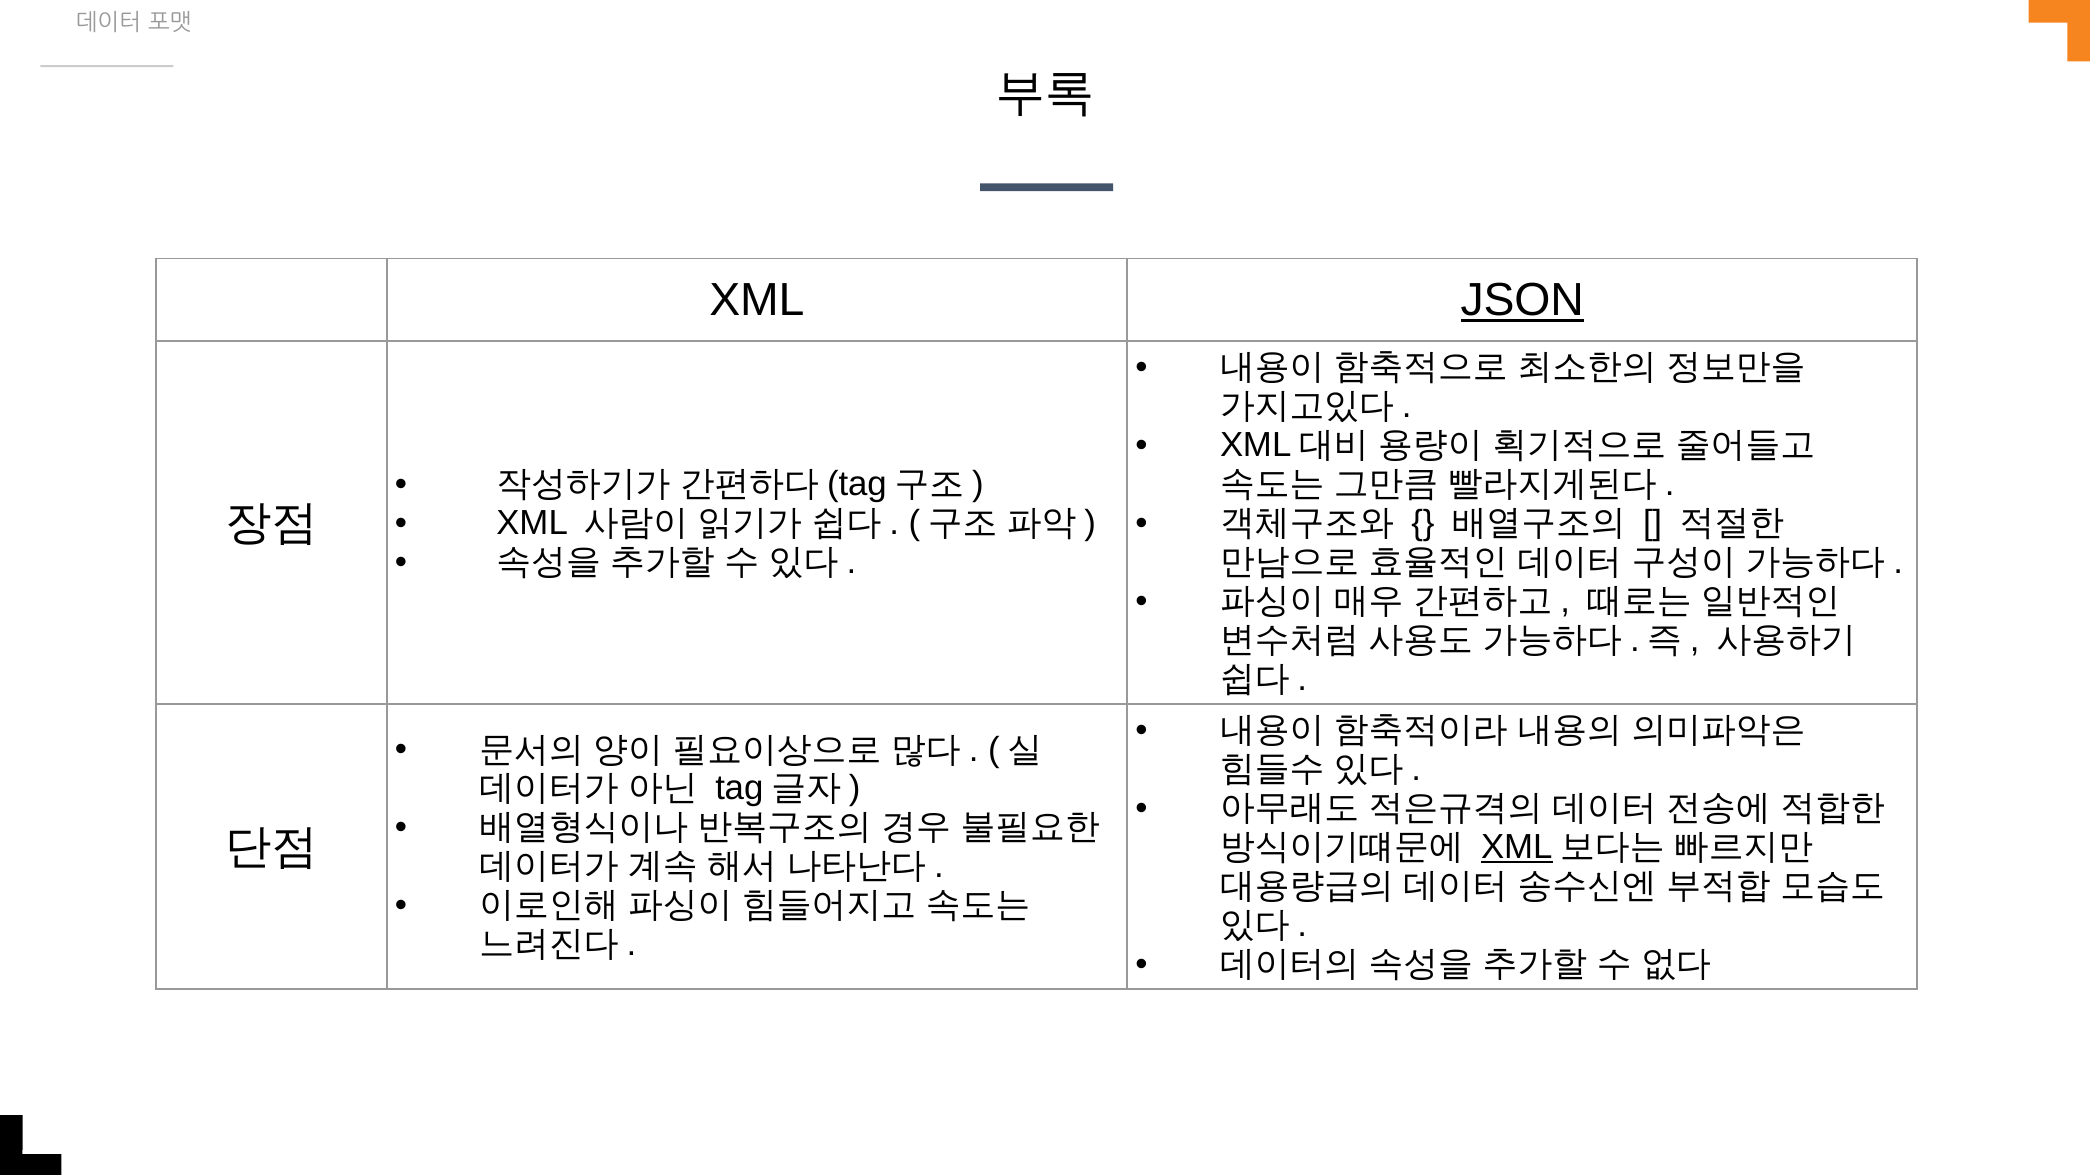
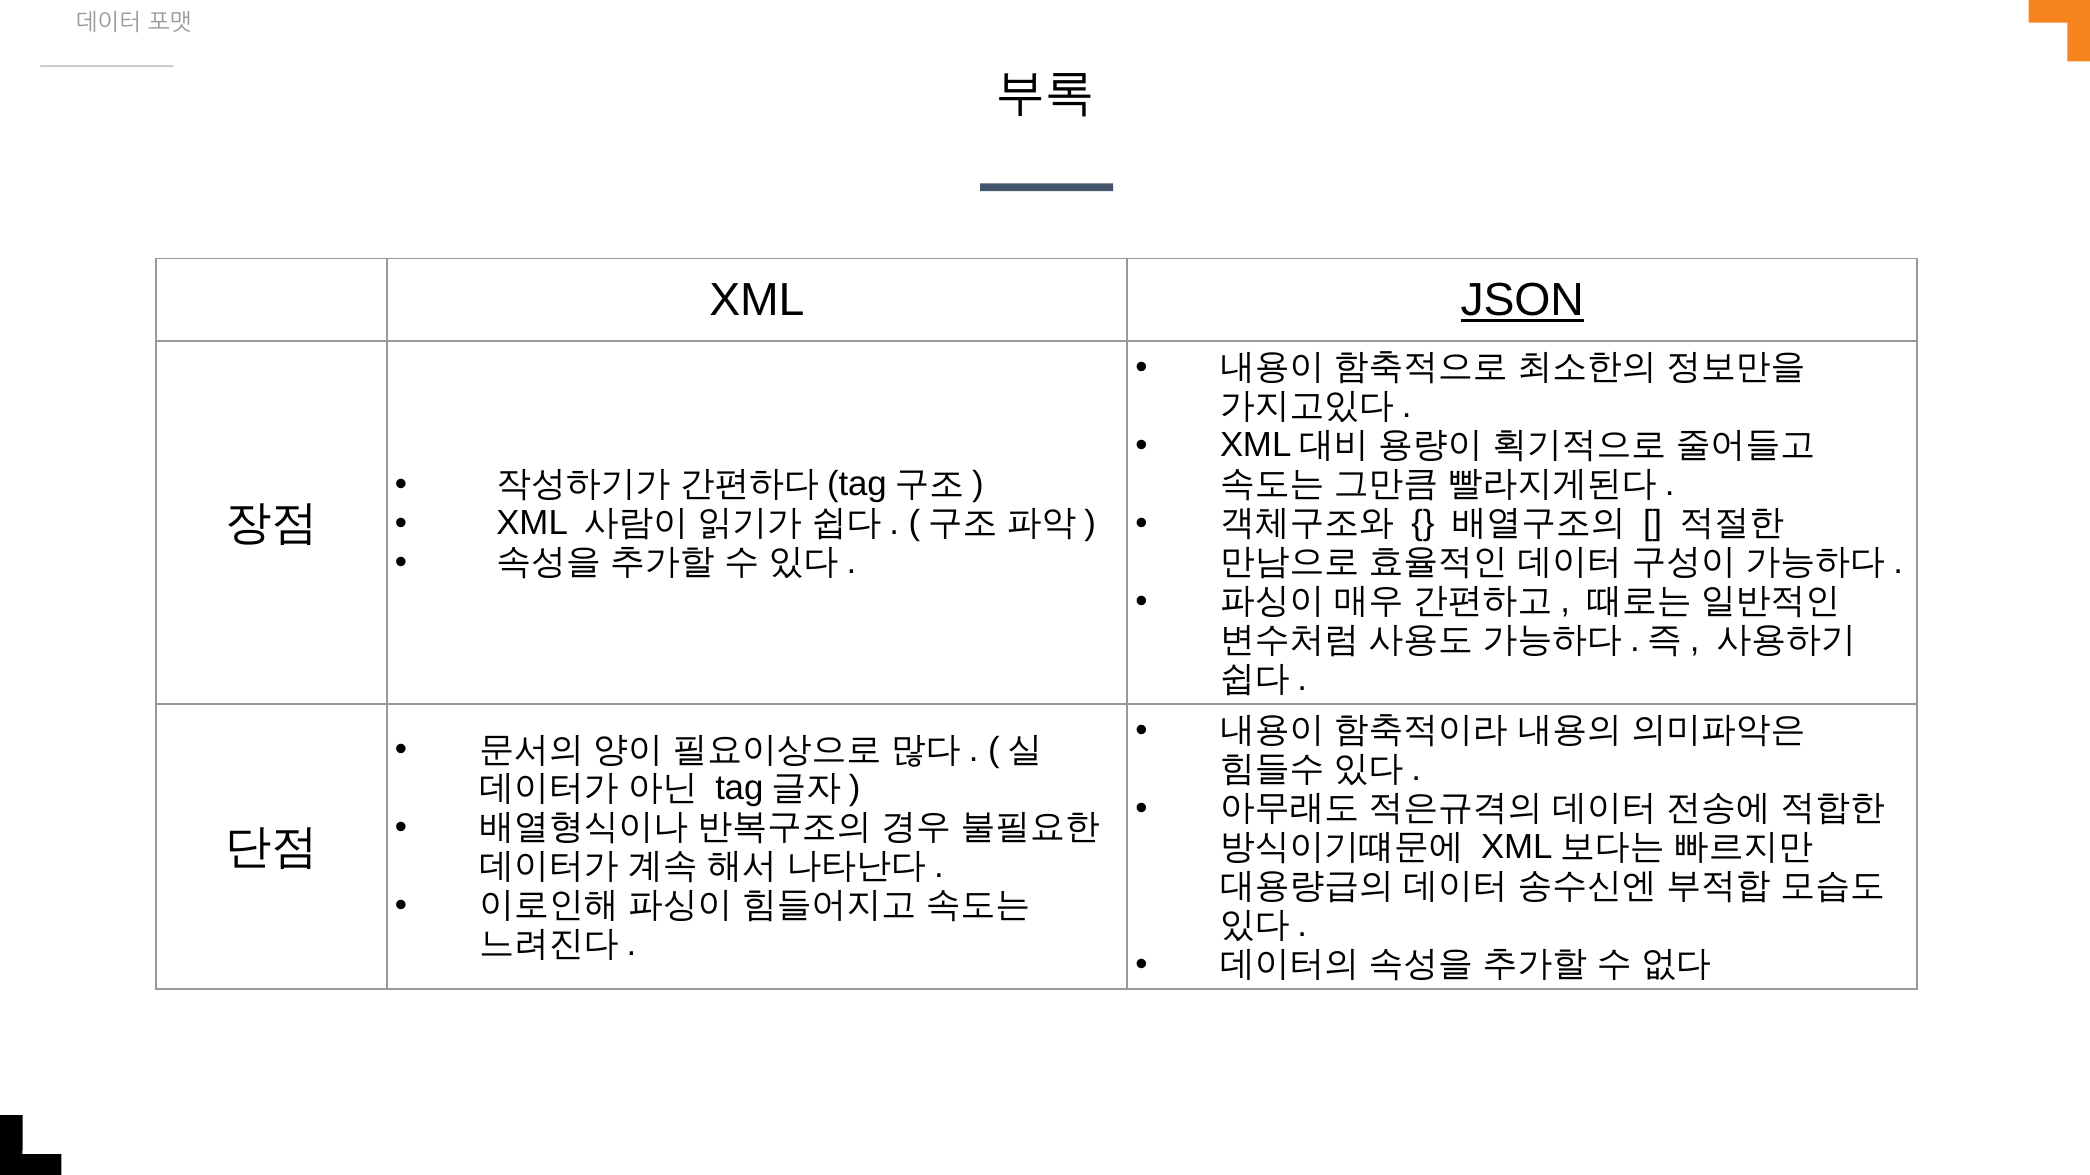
XML at (1517, 847) underline: present -> none
